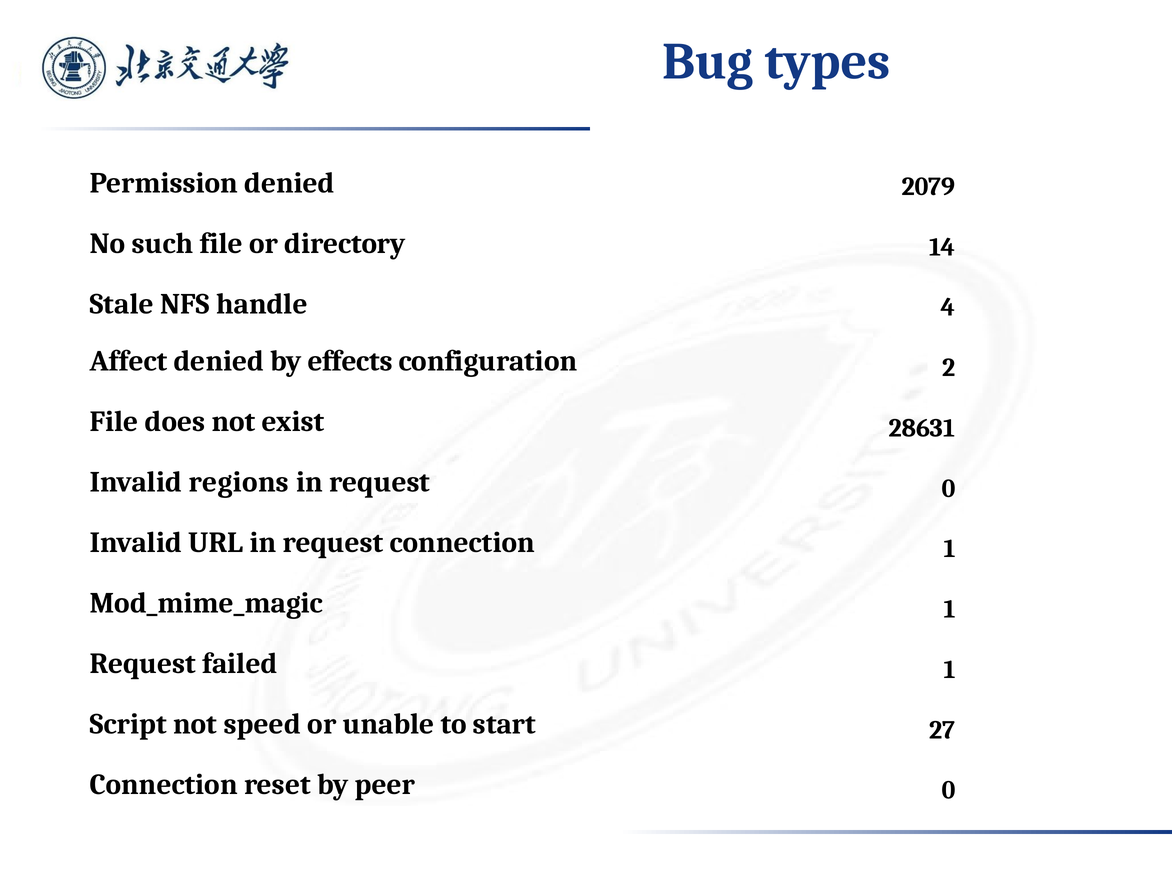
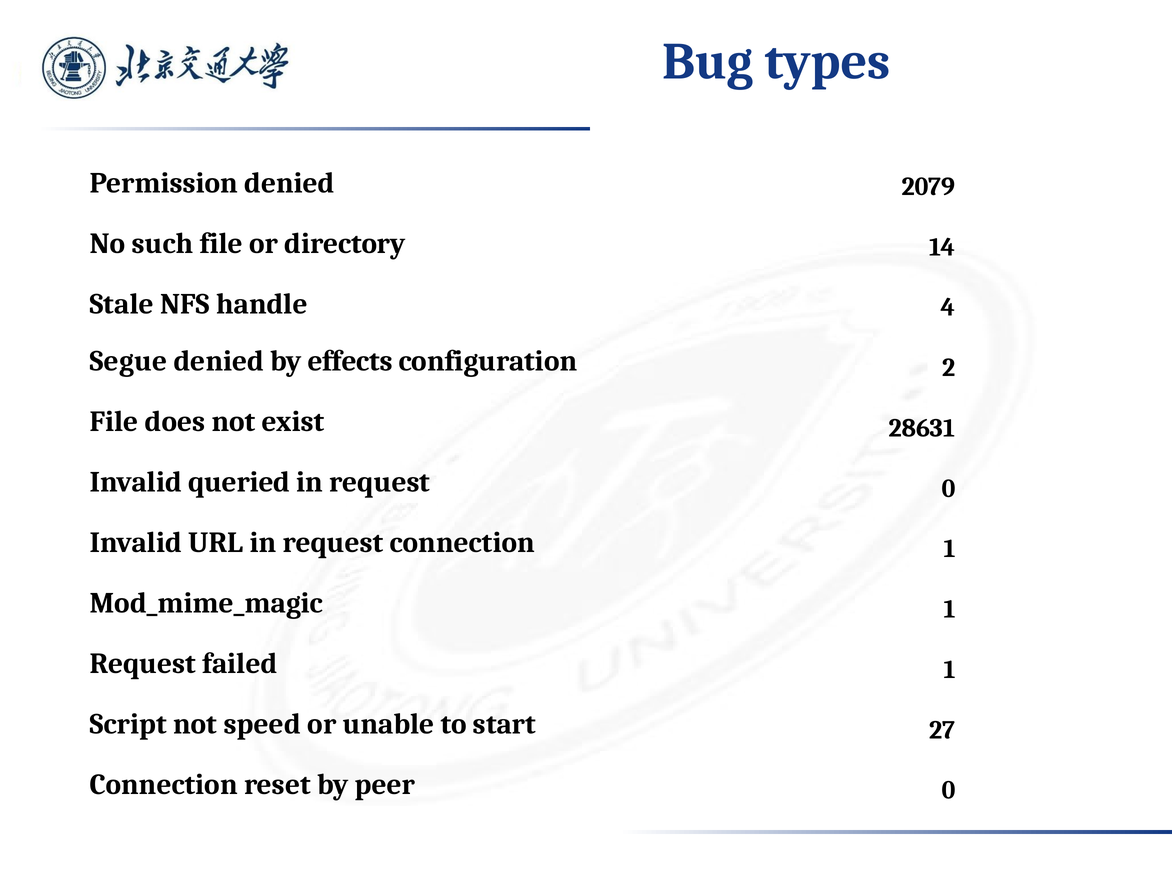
Affect: Affect -> Segue
regions: regions -> queried
